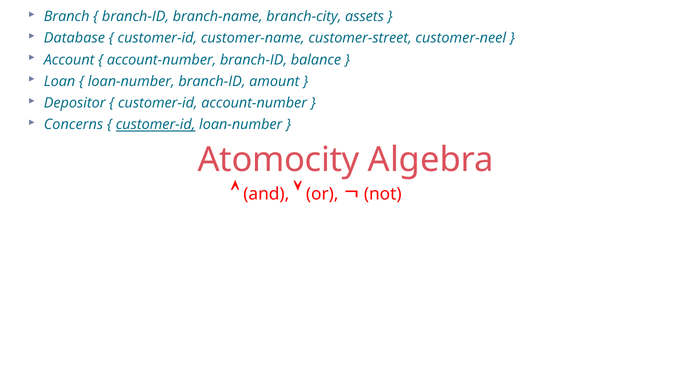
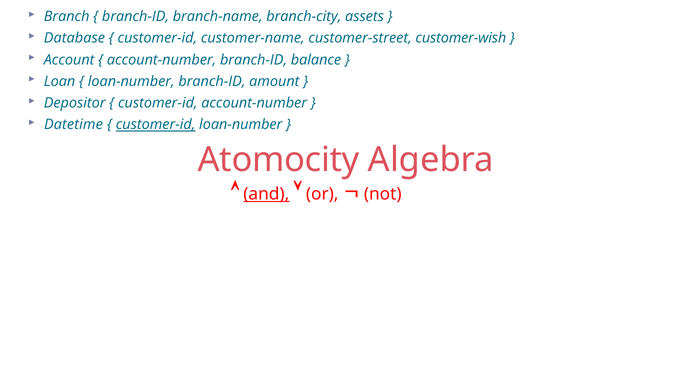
customer-neel: customer-neel -> customer-wish
Concerns: Concerns -> Datetime
and underline: none -> present
